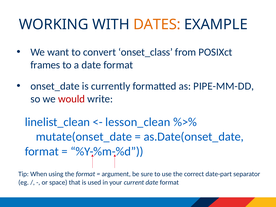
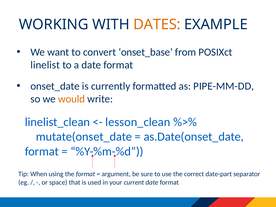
onset_class: onset_class -> onset_base
frames: frames -> linelist
would colour: red -> orange
